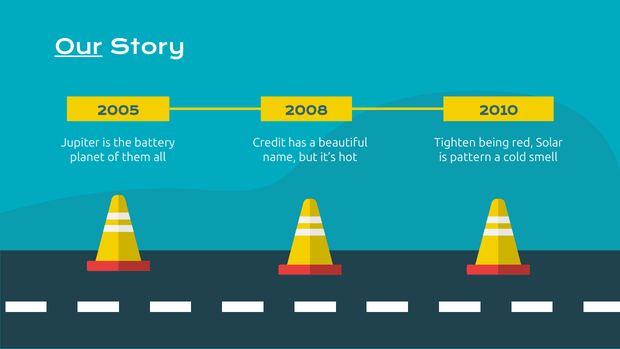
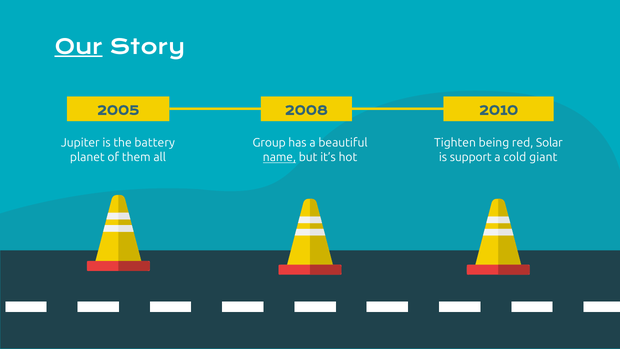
Credit: Credit -> Group
name underline: none -> present
pattern: pattern -> support
smell: smell -> giant
